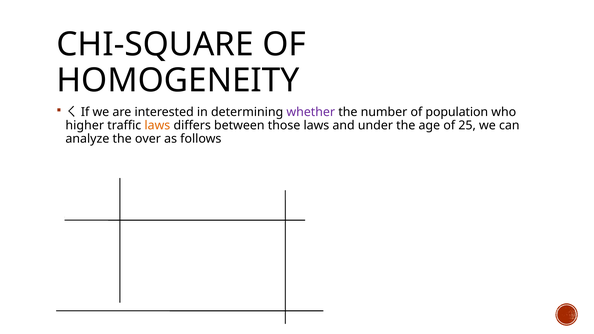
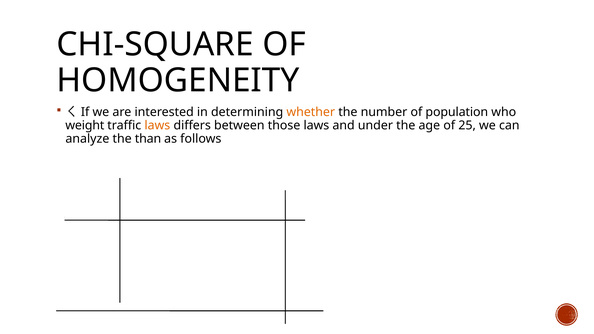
whether colour: purple -> orange
higher: higher -> weight
over: over -> than
